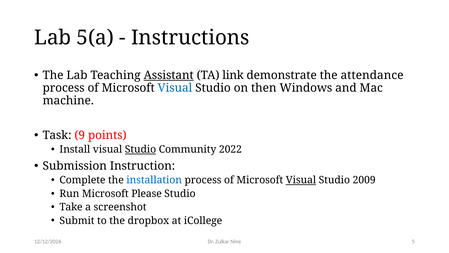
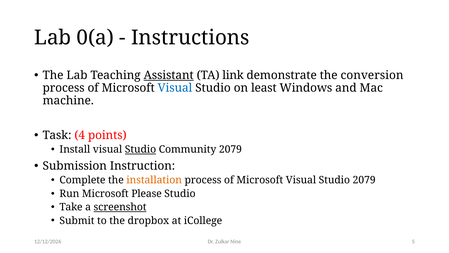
5(a: 5(a -> 0(a
attendance: attendance -> conversion
then: then -> least
9: 9 -> 4
Community 2022: 2022 -> 2079
installation colour: blue -> orange
Visual at (301, 180) underline: present -> none
Studio 2009: 2009 -> 2079
screenshot underline: none -> present
